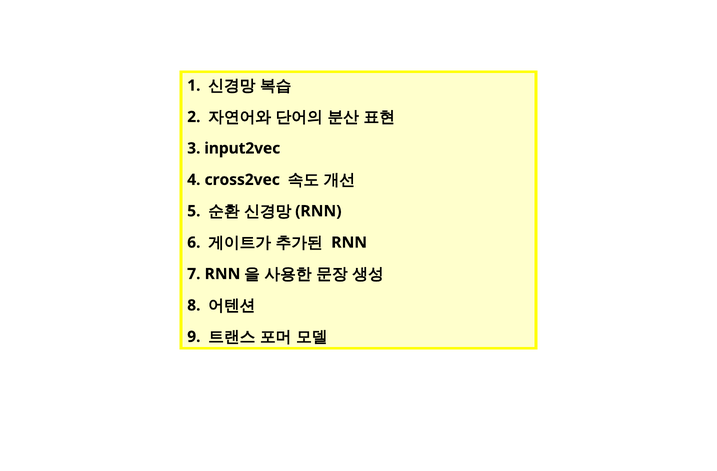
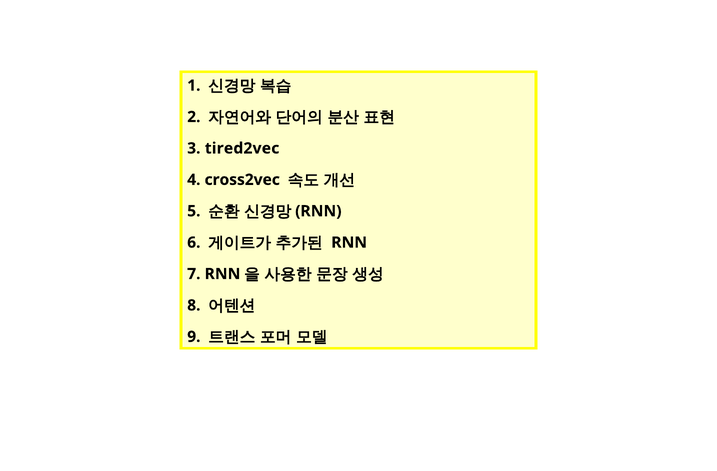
input2vec: input2vec -> tired2vec
